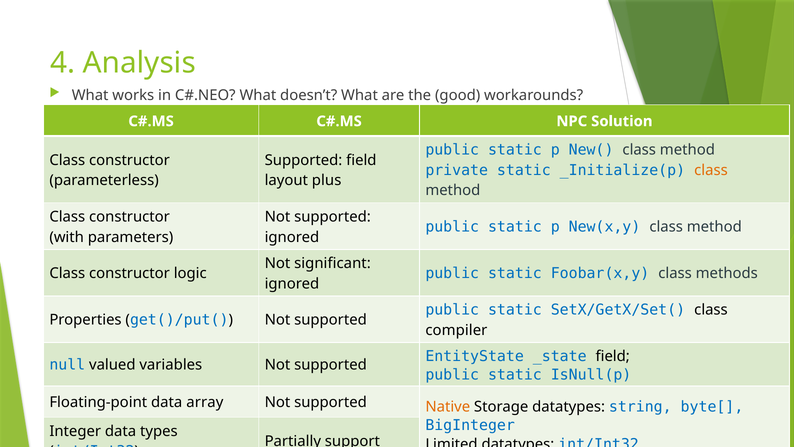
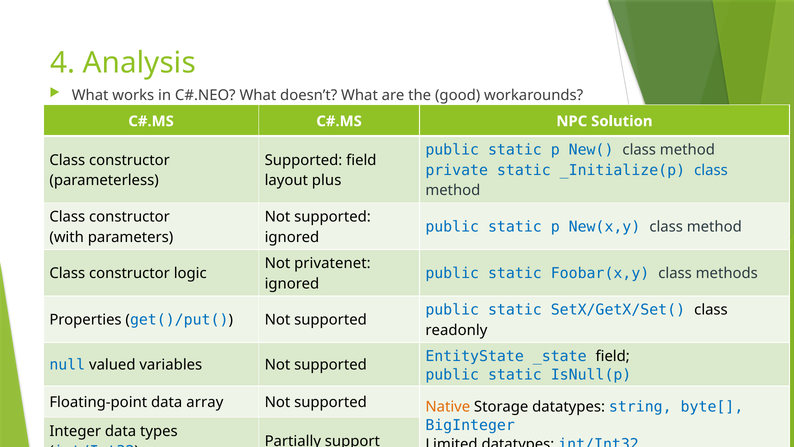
class at (711, 170) colour: orange -> blue
significant: significant -> privatenet
compiler: compiler -> readonly
